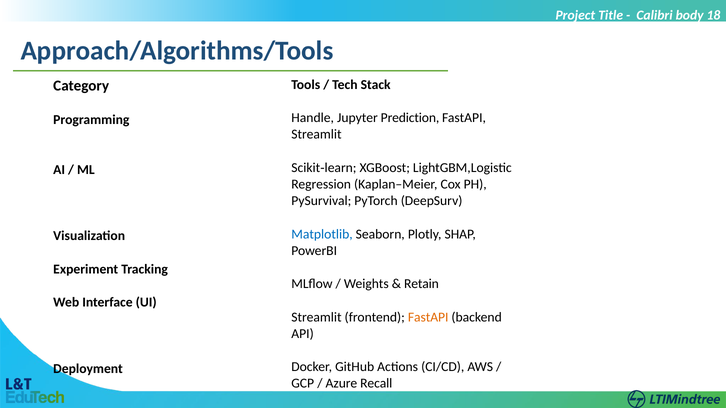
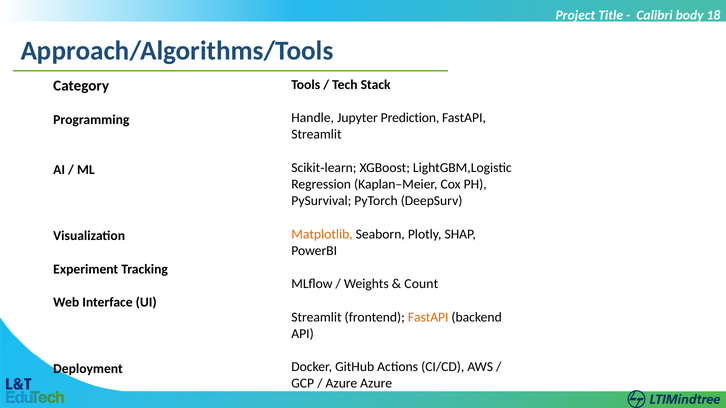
Matplotlib colour: blue -> orange
Retain: Retain -> Count
Azure Recall: Recall -> Azure
